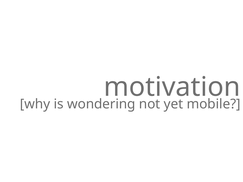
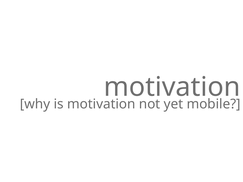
is wondering: wondering -> motivation
